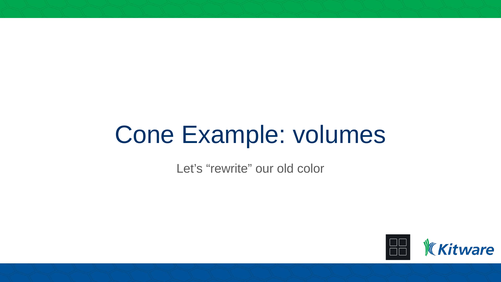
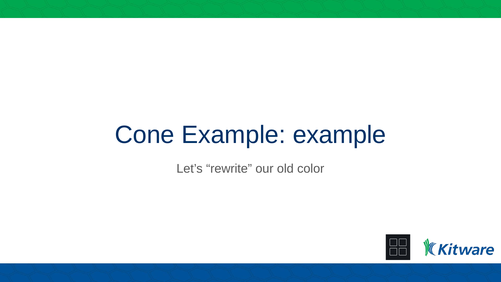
Example volumes: volumes -> example
